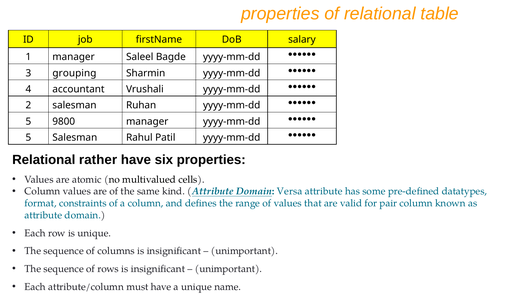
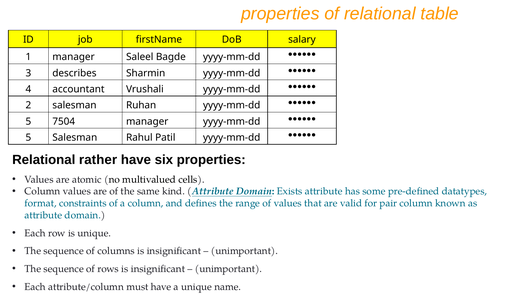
grouping: grouping -> describes
9800: 9800 -> 7504
Versa: Versa -> Exists
